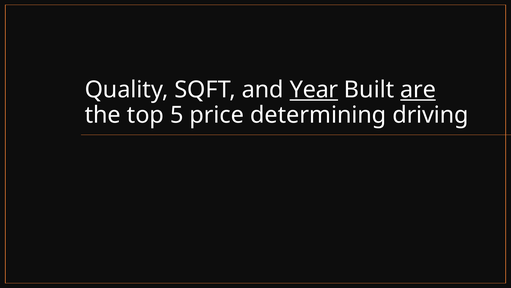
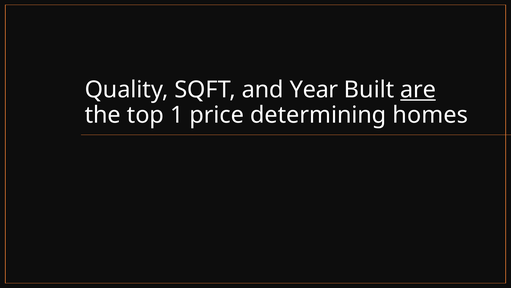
Year underline: present -> none
5: 5 -> 1
driving: driving -> homes
